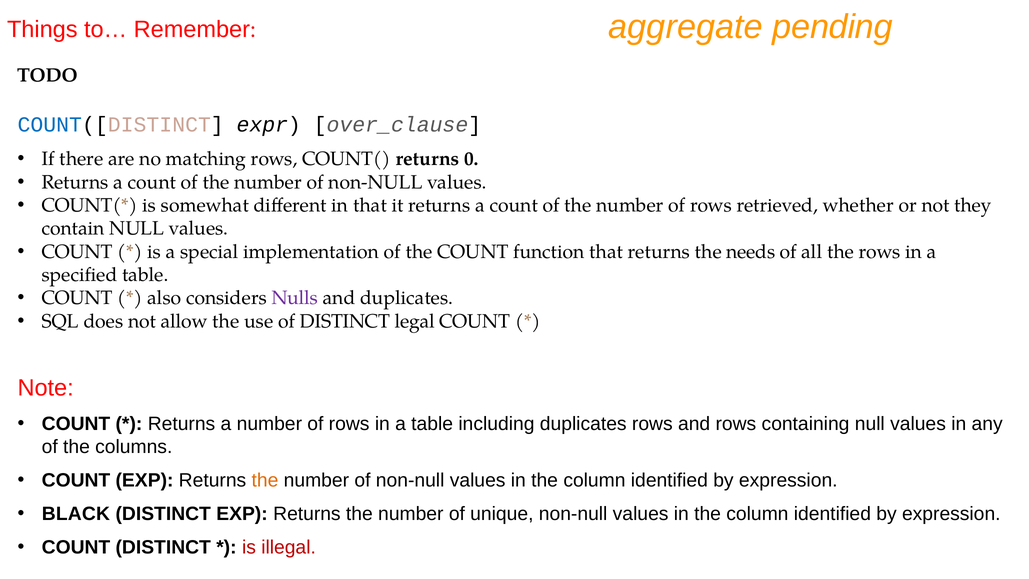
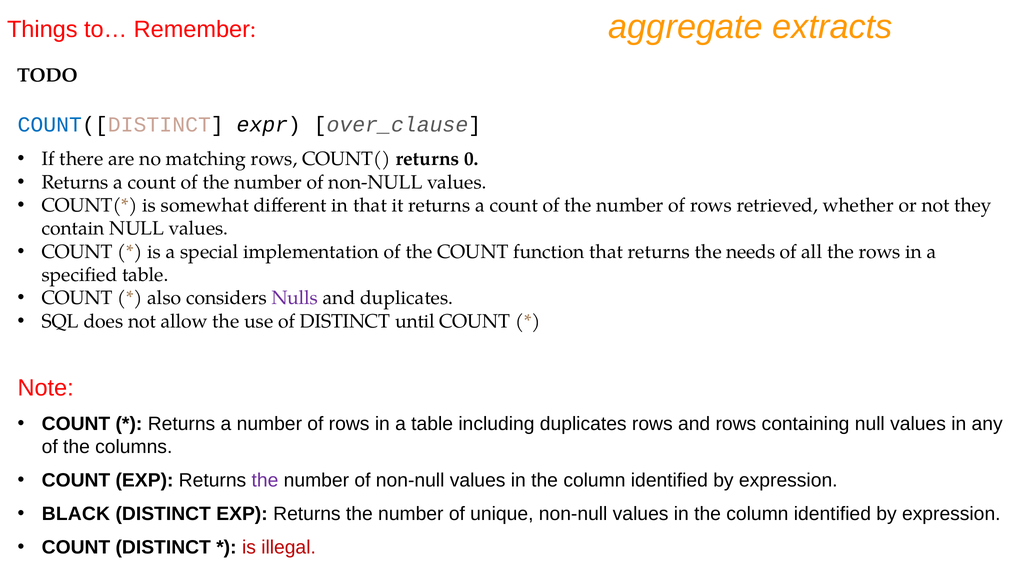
pending: pending -> extracts
legal: legal -> until
the at (265, 480) colour: orange -> purple
